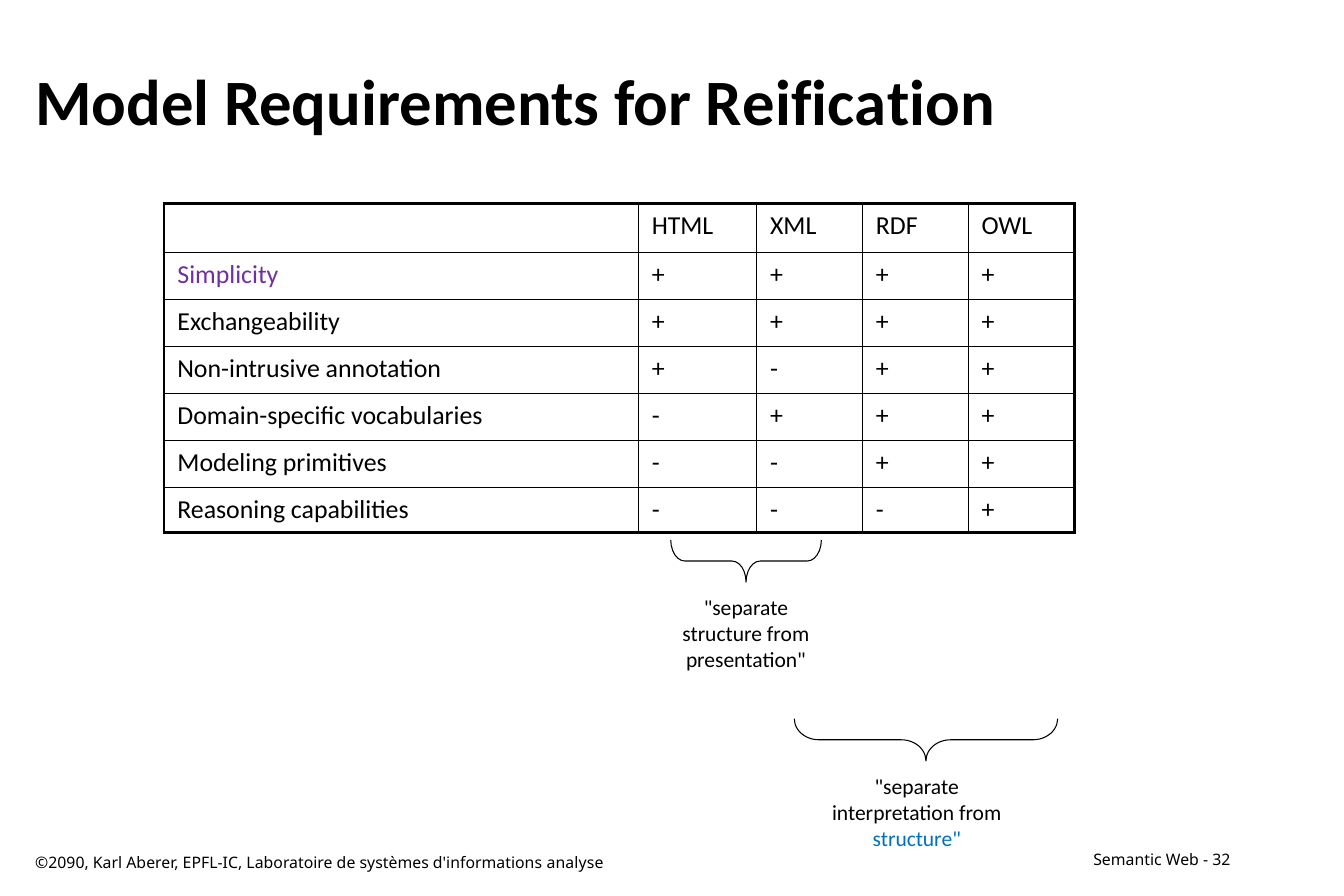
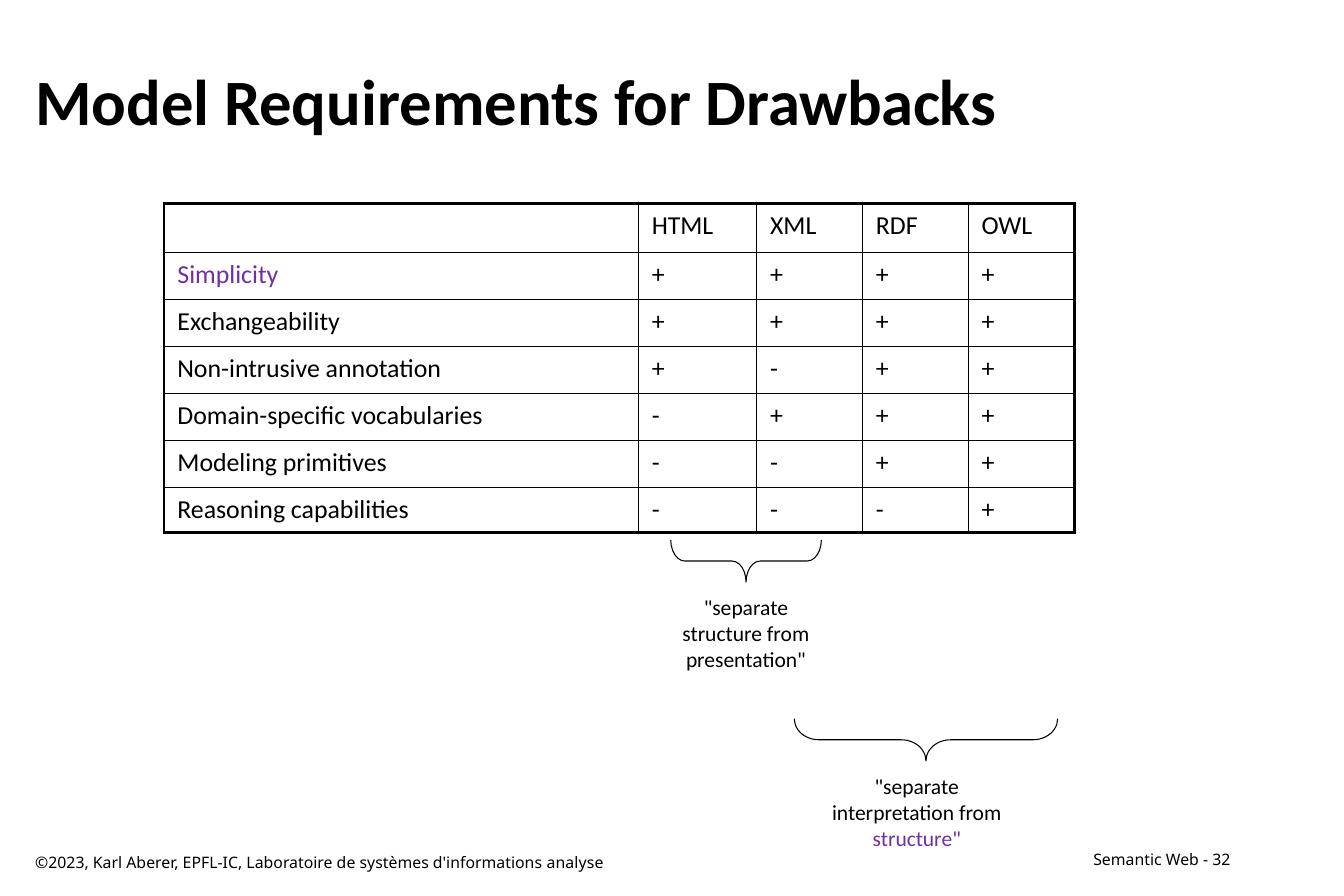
Reification: Reification -> Drawbacks
structure at (917, 839) colour: blue -> purple
©2090: ©2090 -> ©2023
